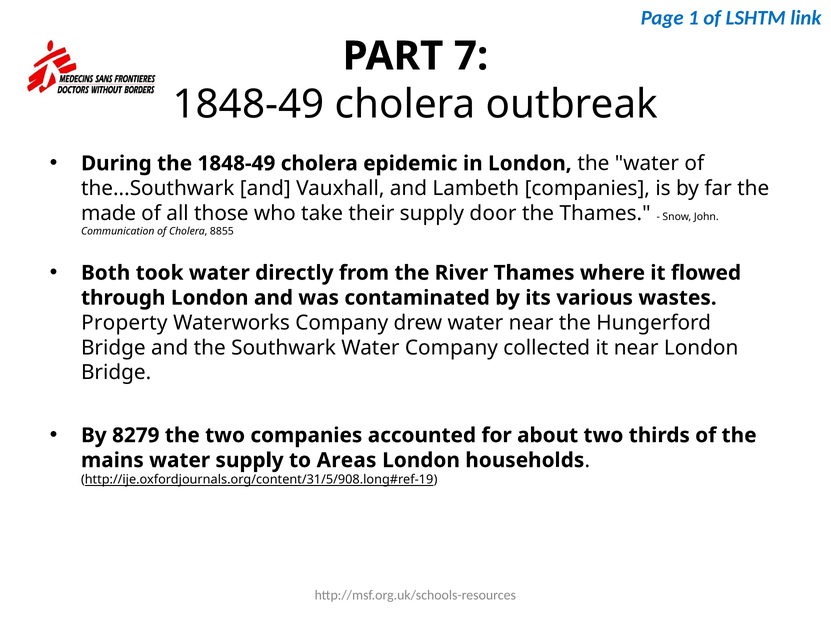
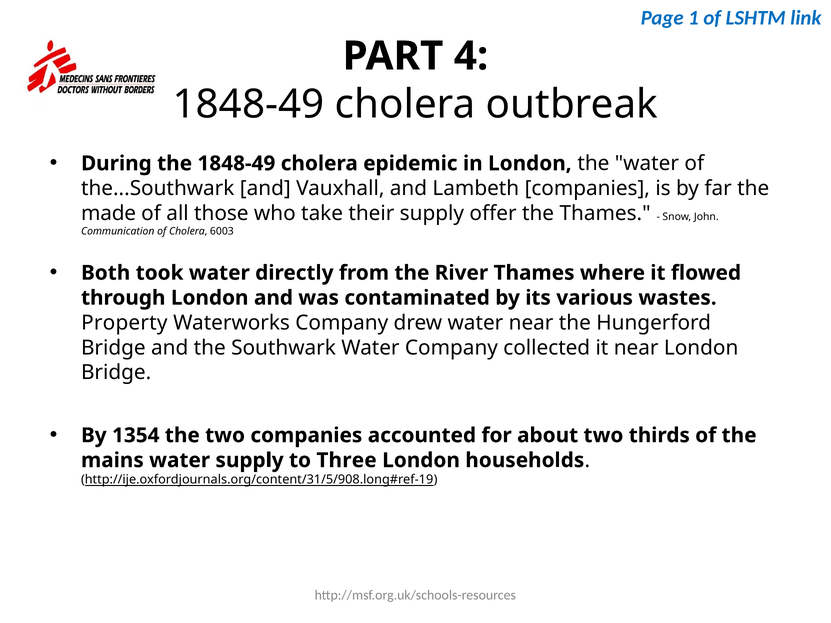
7: 7 -> 4
door: door -> offer
8855: 8855 -> 6003
8279: 8279 -> 1354
Areas: Areas -> Three
